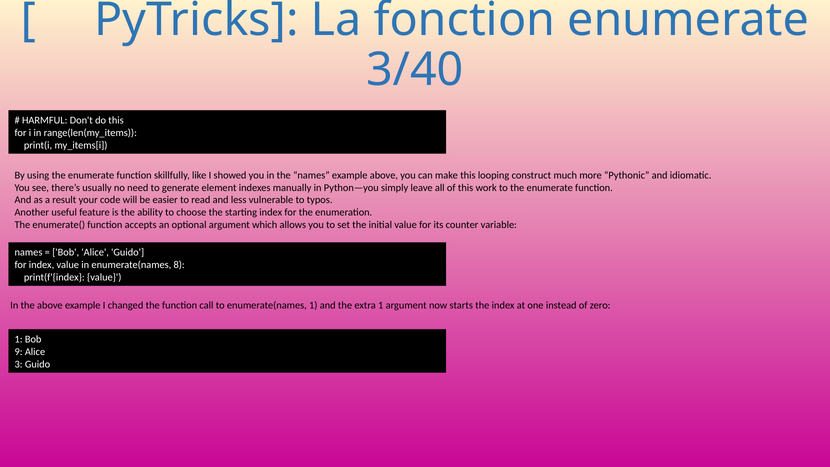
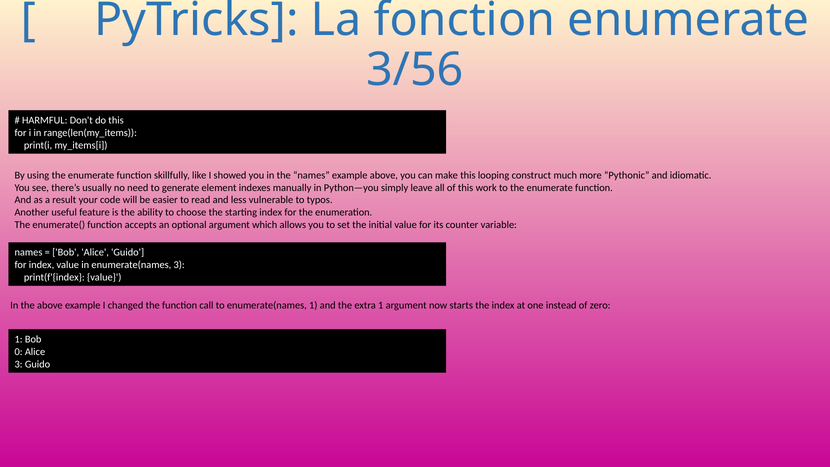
3/40: 3/40 -> 3/56
enumerate(names 8: 8 -> 3
9: 9 -> 0
